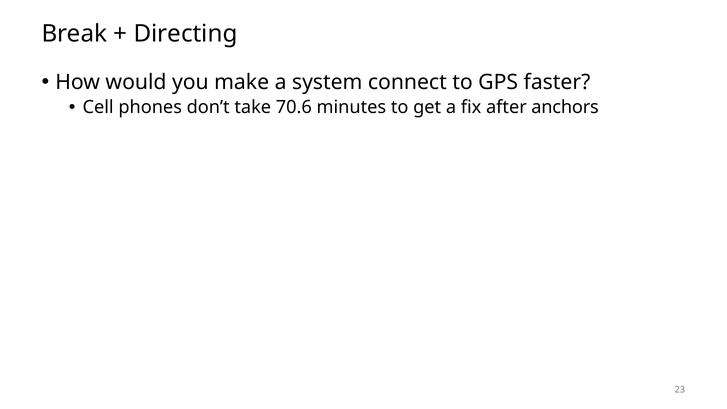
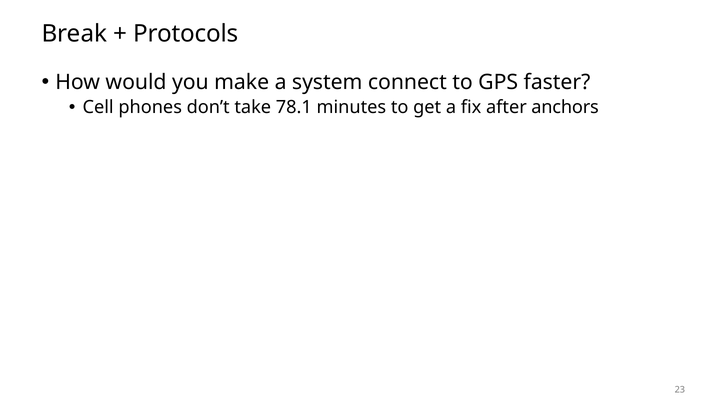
Directing: Directing -> Protocols
70.6: 70.6 -> 78.1
